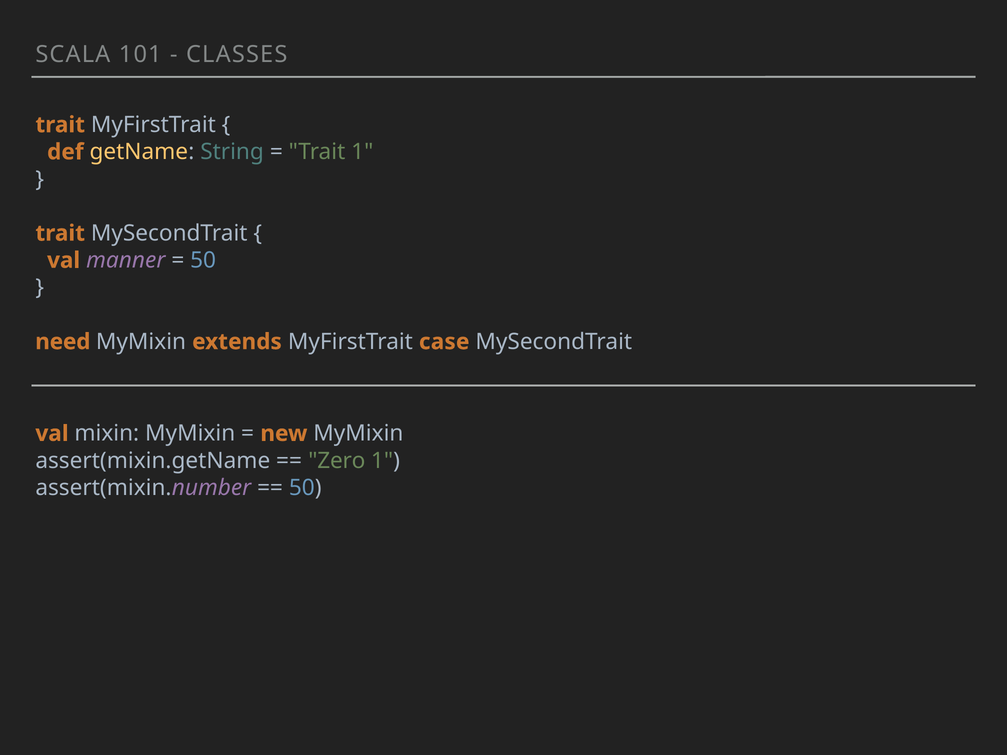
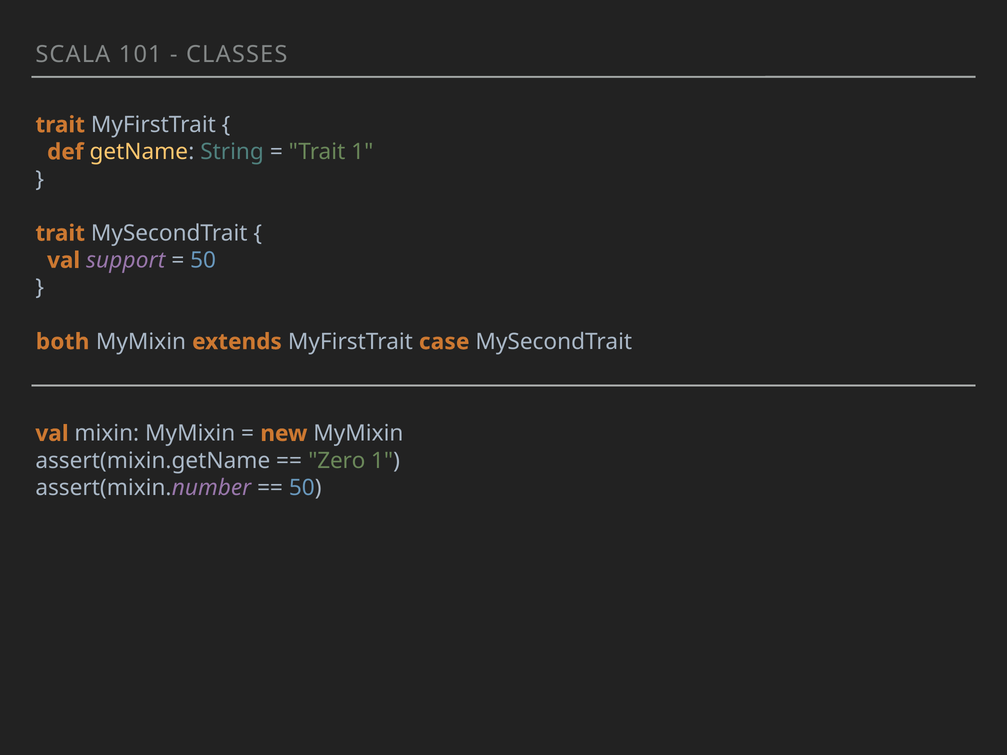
manner: manner -> support
need: need -> both
